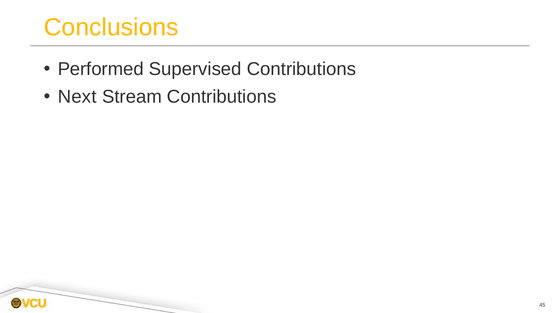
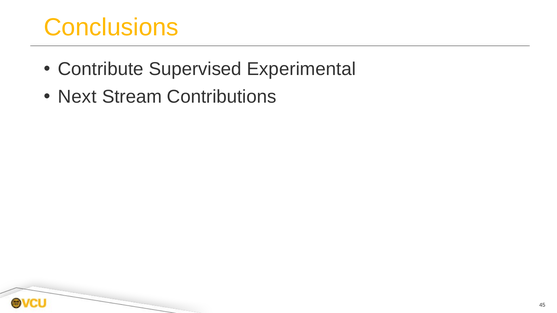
Performed: Performed -> Contribute
Supervised Contributions: Contributions -> Experimental
